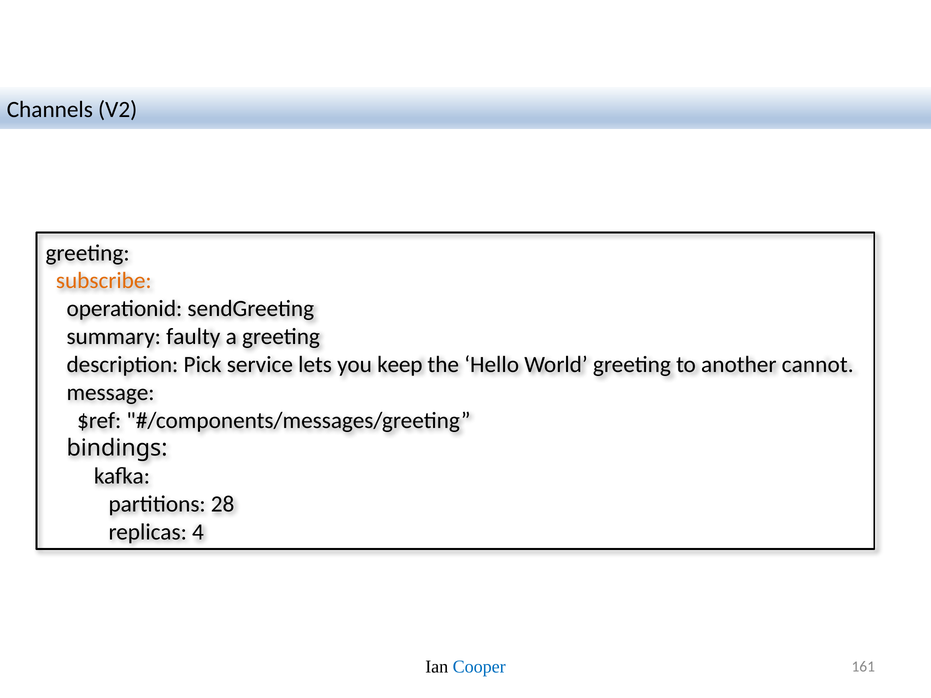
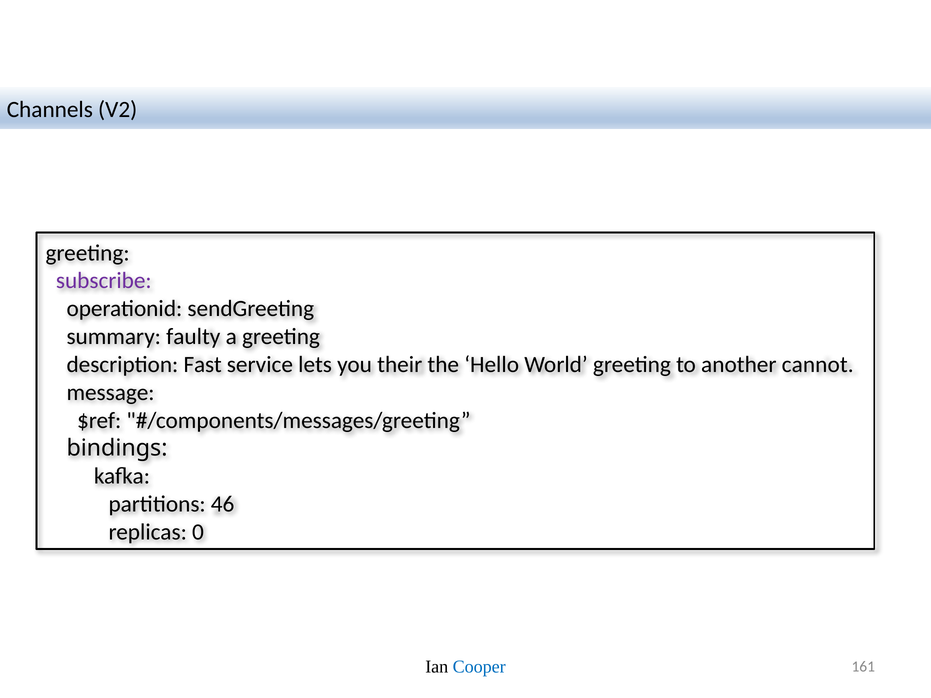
subscribe colour: orange -> purple
Pick: Pick -> Fast
keep: keep -> their
28: 28 -> 46
4: 4 -> 0
